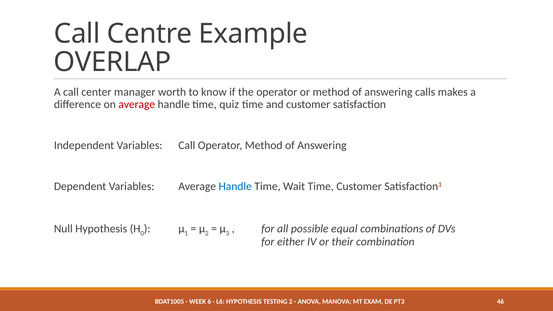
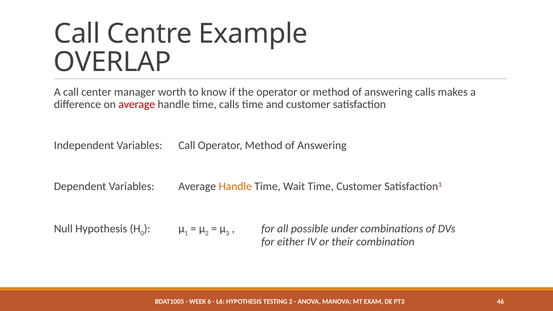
time quiz: quiz -> calls
Handle at (235, 186) colour: blue -> orange
equal: equal -> under
